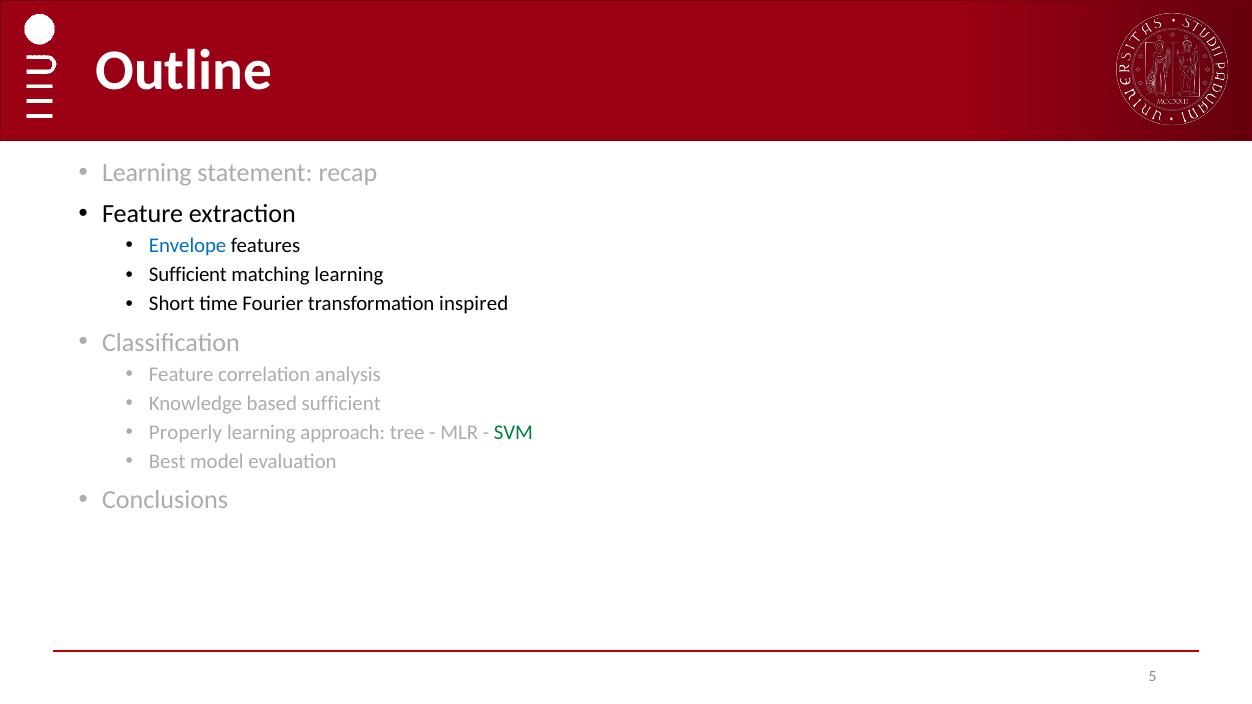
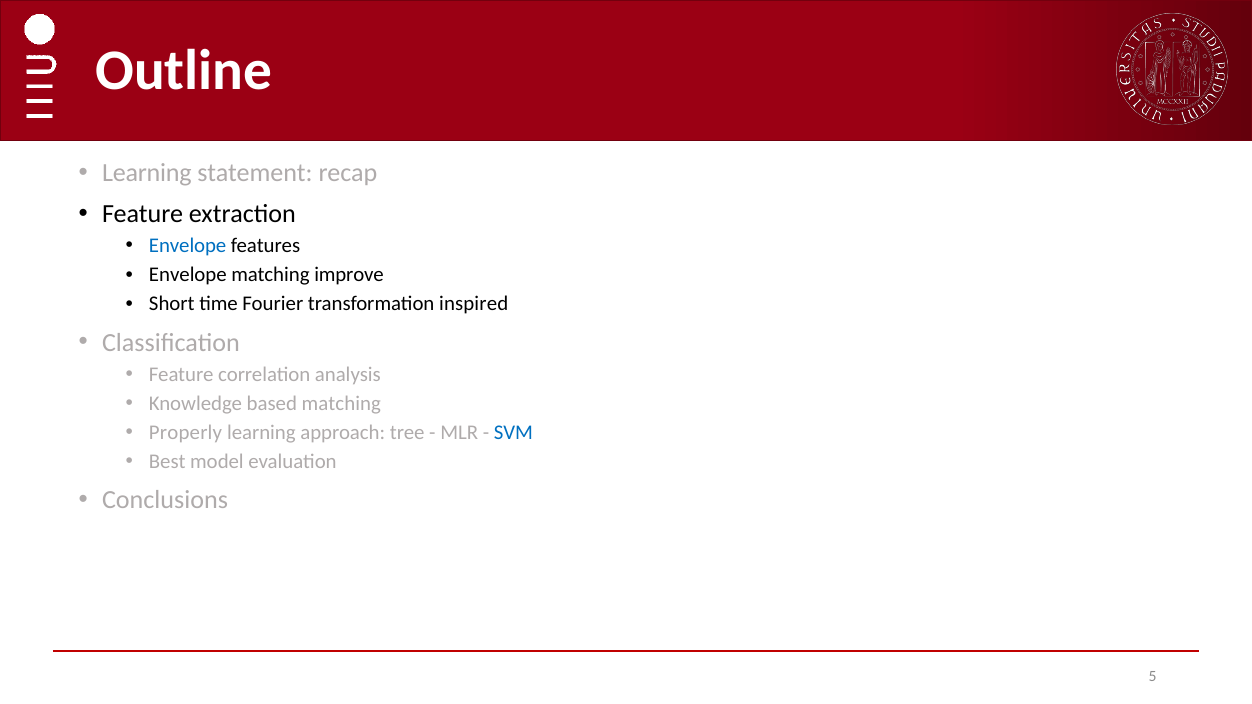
Sufficient at (188, 275): Sufficient -> Envelope
matching learning: learning -> improve
based sufficient: sufficient -> matching
SVM colour: green -> blue
